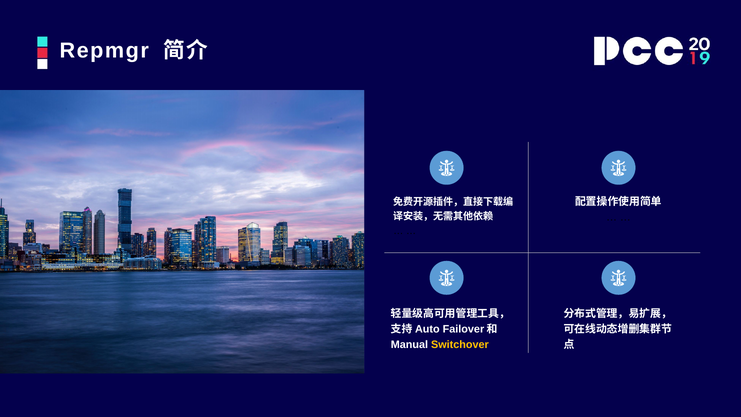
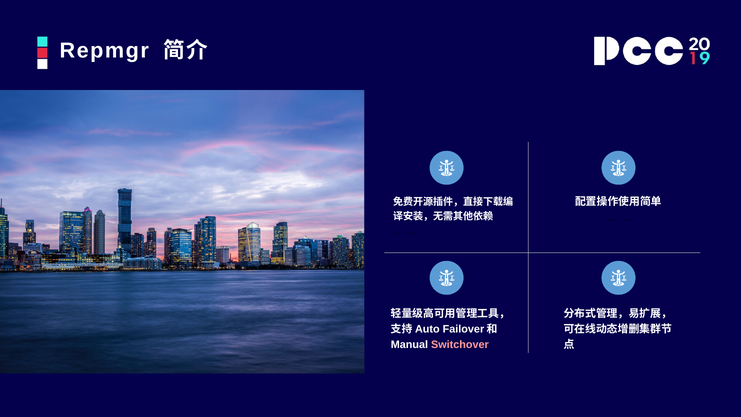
Switchover colour: yellow -> pink
